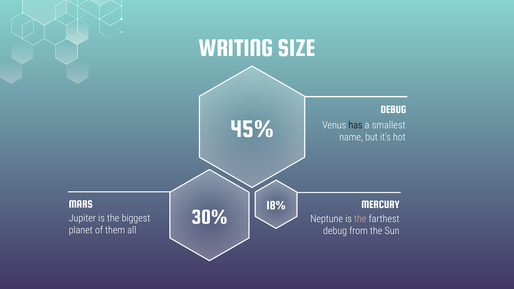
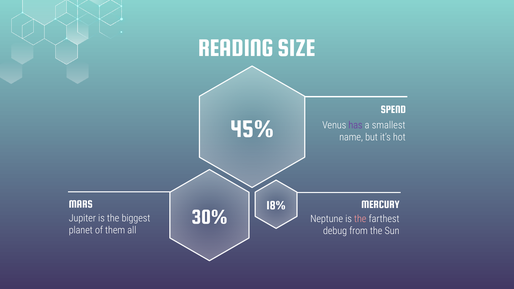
WRITING: WRITING -> READING
DEBUG at (393, 110): DEBUG -> SPEND
has colour: black -> purple
